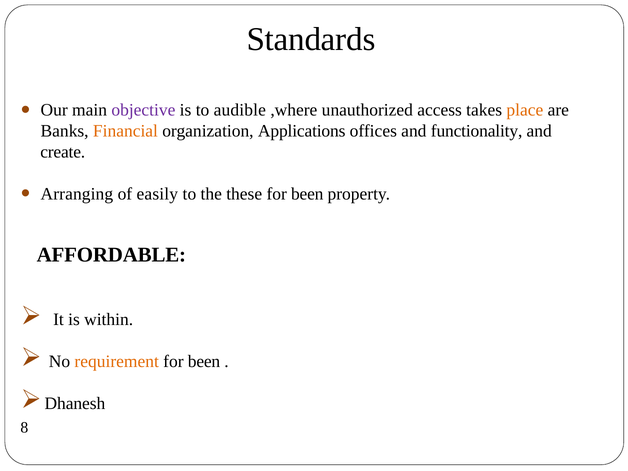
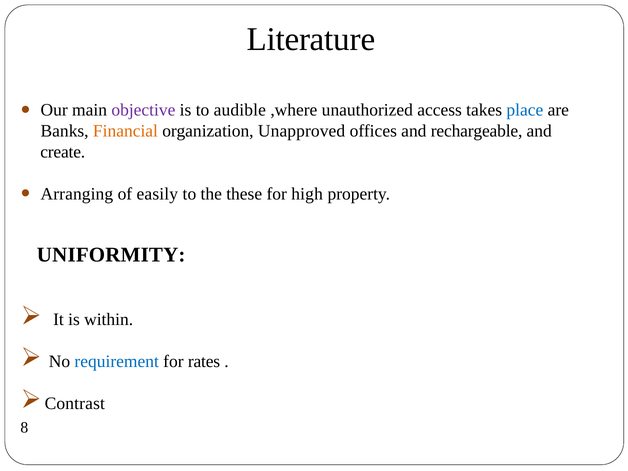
Standards: Standards -> Literature
place colour: orange -> blue
Applications: Applications -> Unapproved
functionality: functionality -> rechargeable
been at (307, 194): been -> high
AFFORDABLE: AFFORDABLE -> UNIFORMITY
requirement colour: orange -> blue
been at (204, 361): been -> rates
Dhanesh: Dhanesh -> Contrast
